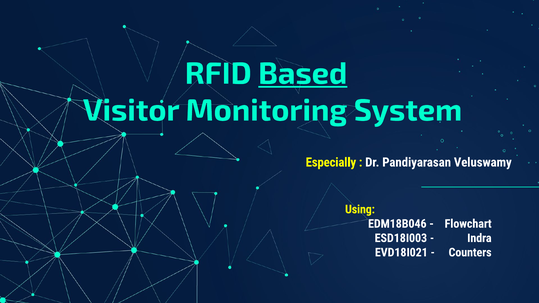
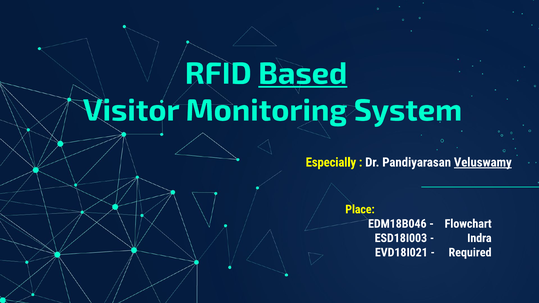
Veluswamy underline: none -> present
Using: Using -> Place
Counters: Counters -> Required
